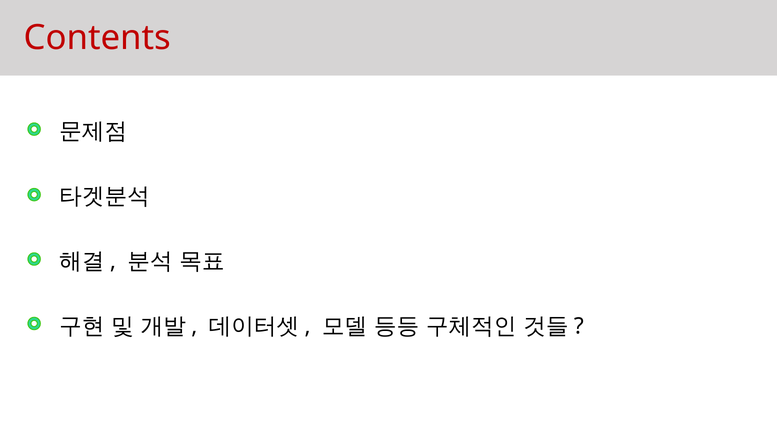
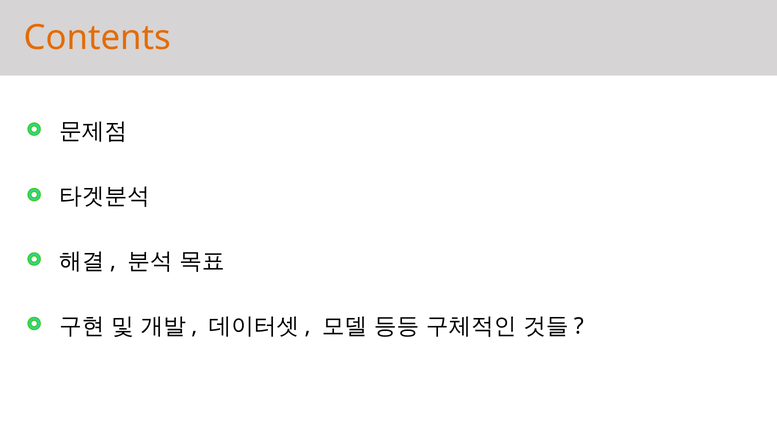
Contents colour: red -> orange
